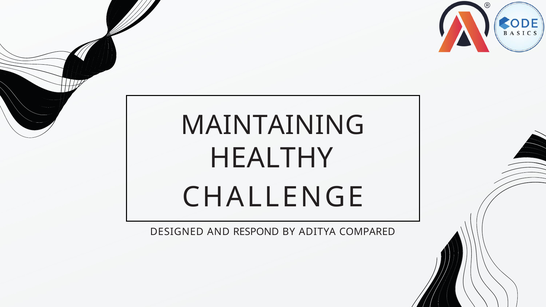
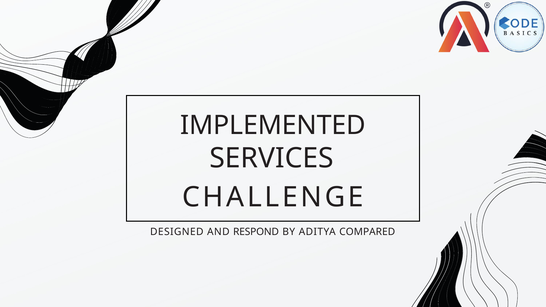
MAINTAINING: MAINTAINING -> IMPLEMENTED
HEALTHY: HEALTHY -> SERVICES
